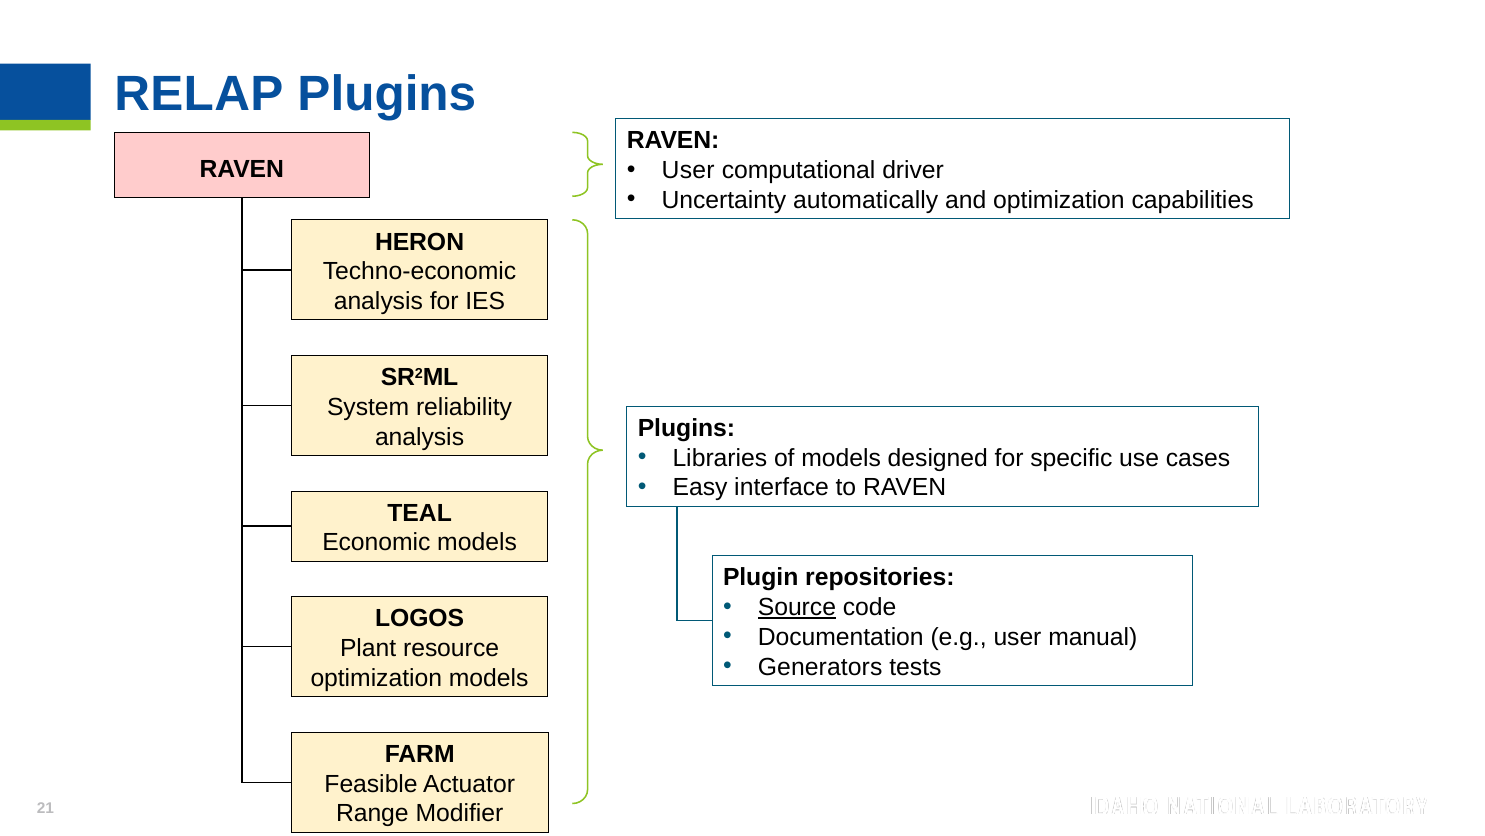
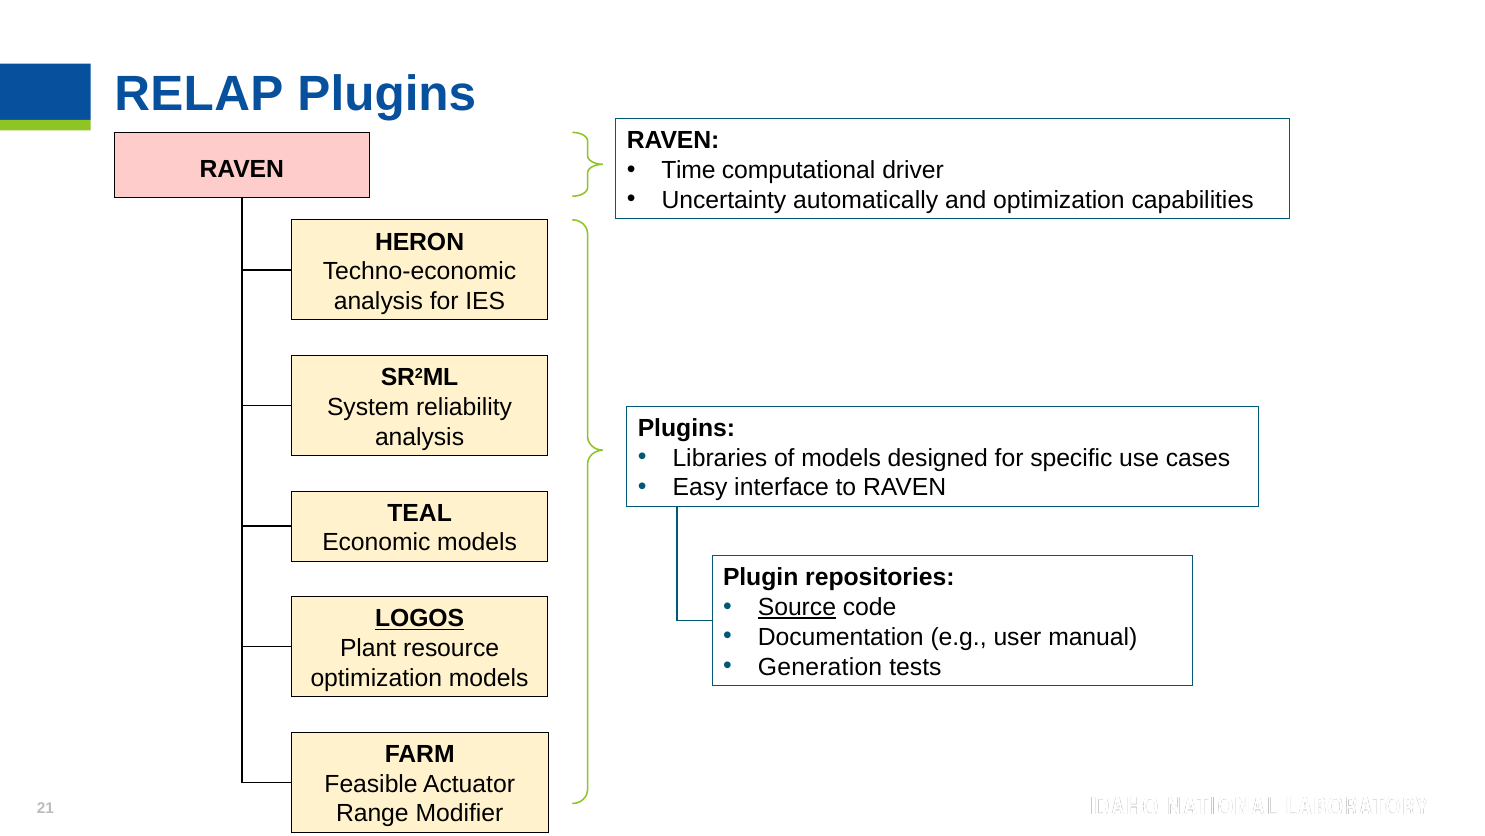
User at (688, 170): User -> Time
LOGOS underline: none -> present
Generators: Generators -> Generation
